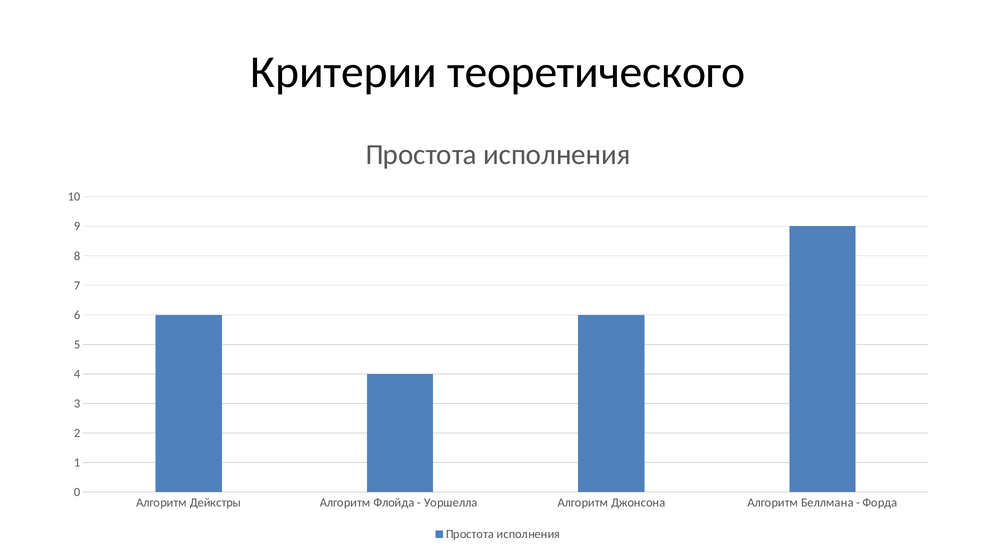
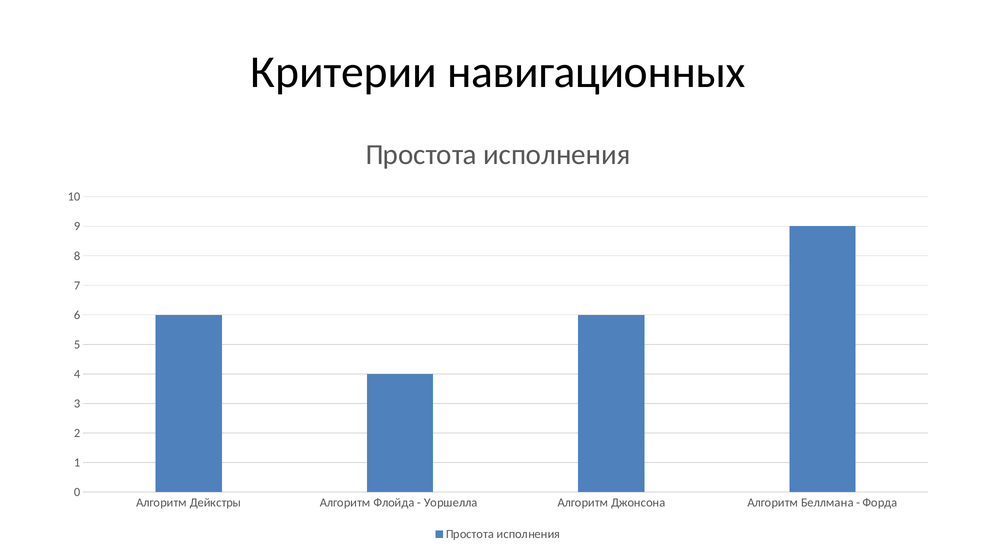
теоретического: теоретического -> навигационных
